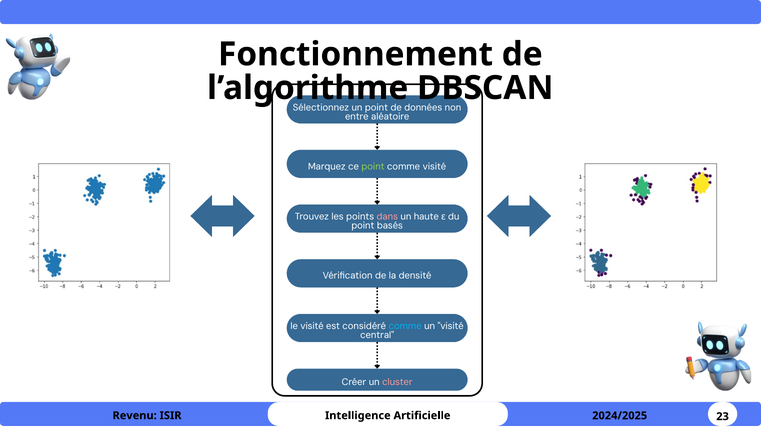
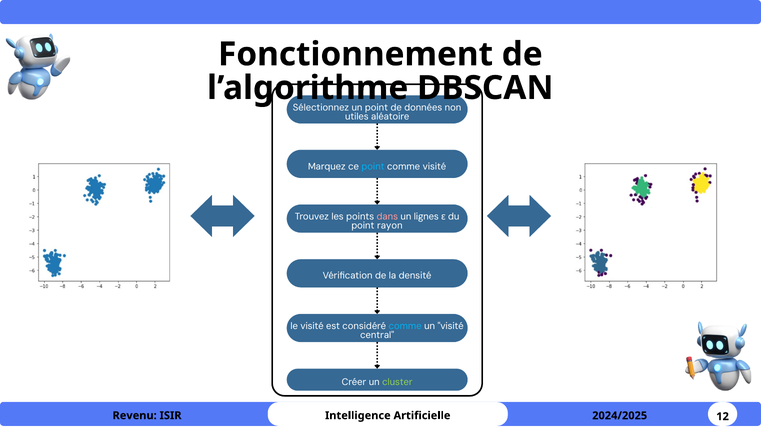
entre: entre -> utiles
point at (373, 166) colour: light green -> light blue
haute: haute -> lignes
basés: basés -> rayon
cluster colour: pink -> light green
23: 23 -> 12
